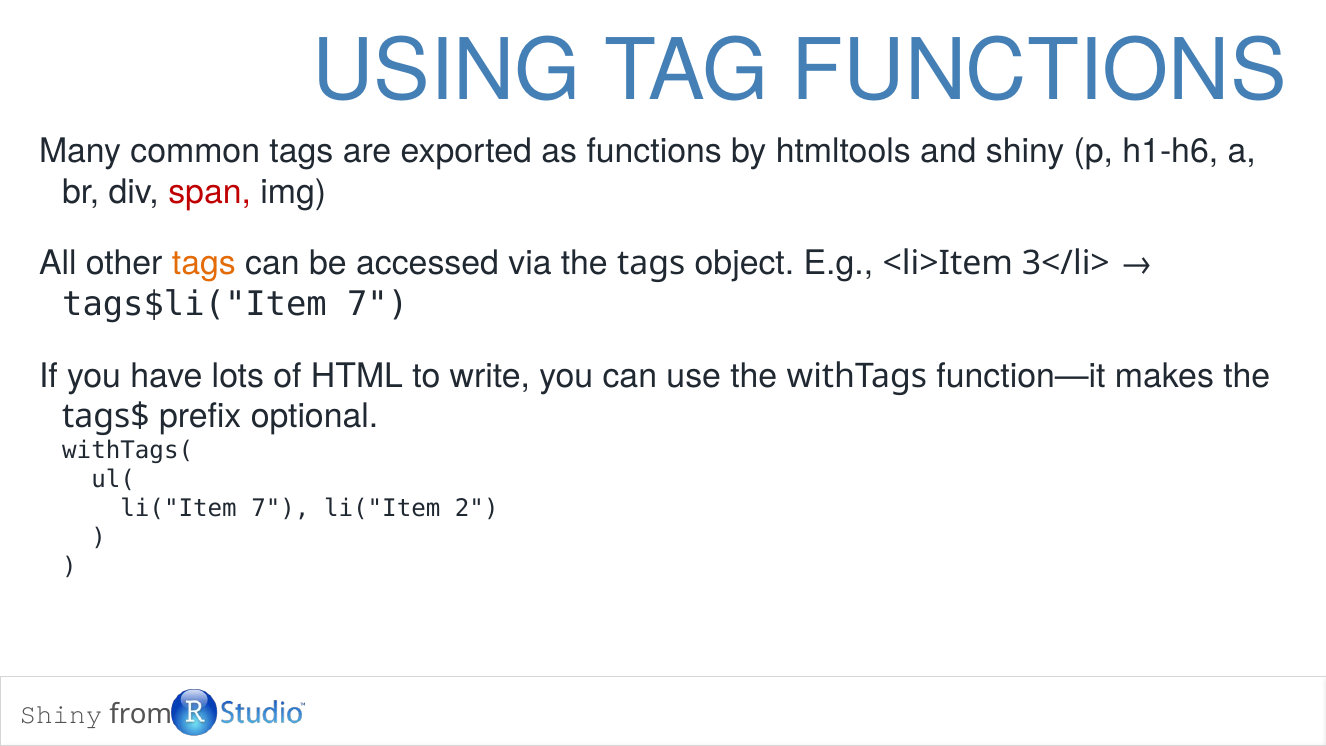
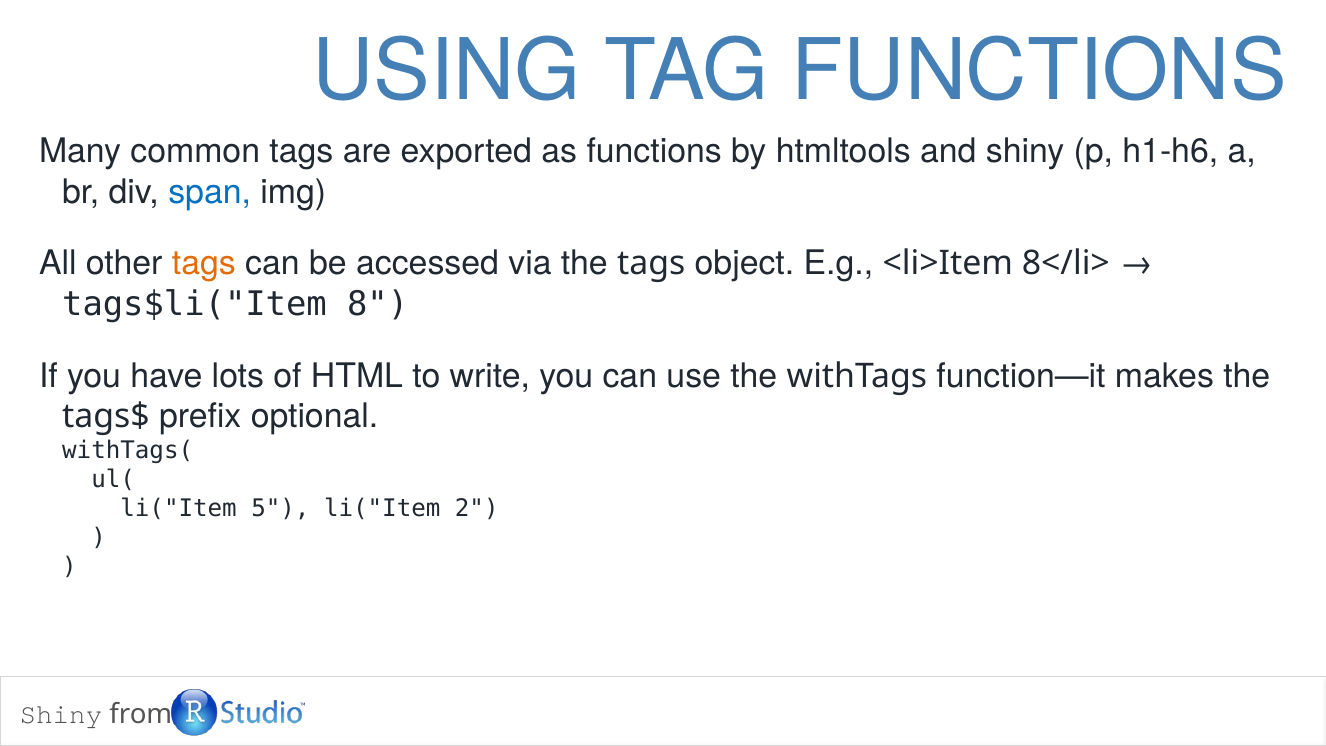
span colour: red -> blue
3</li>: 3</li> -> 8</li>
tags$li("Item 7: 7 -> 8
li("Item 7: 7 -> 5
